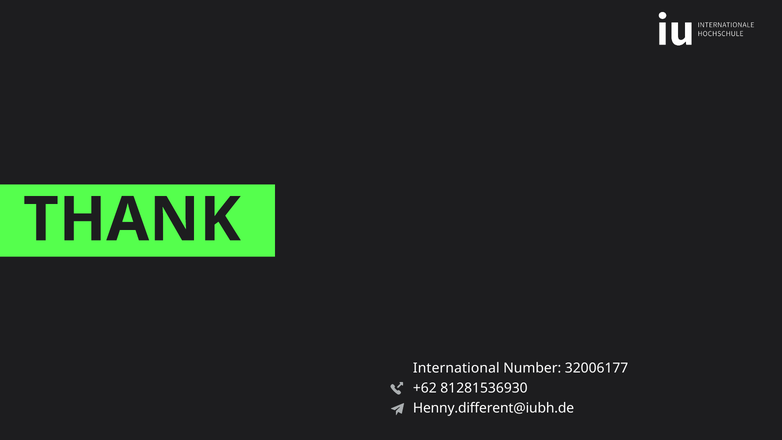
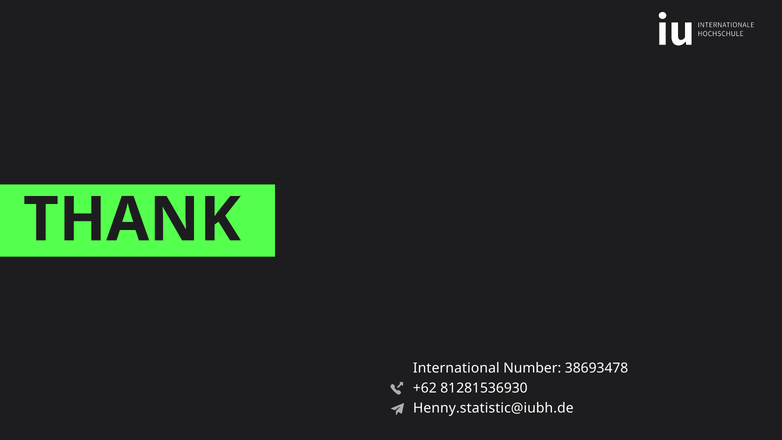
32006177: 32006177 -> 38693478
Henny.different@iubh.de: Henny.different@iubh.de -> Henny.statistic@iubh.de
